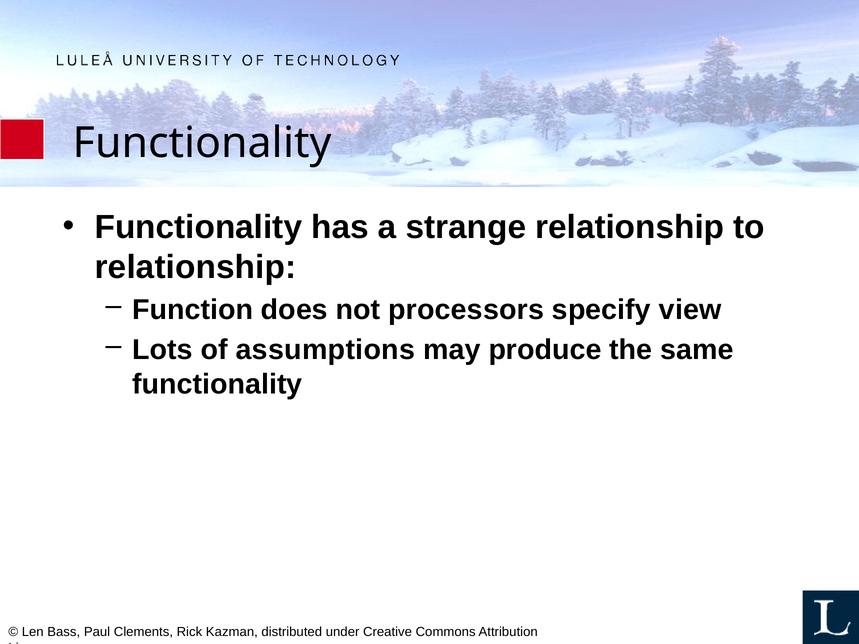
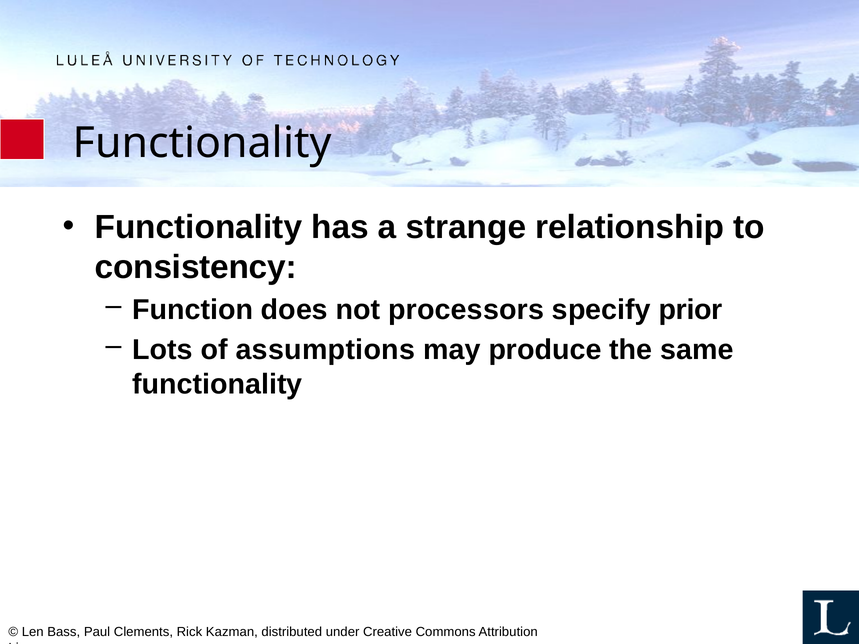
relationship at (196, 267): relationship -> consistency
view: view -> prior
